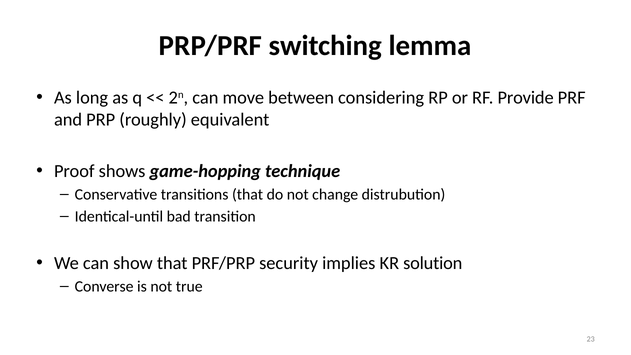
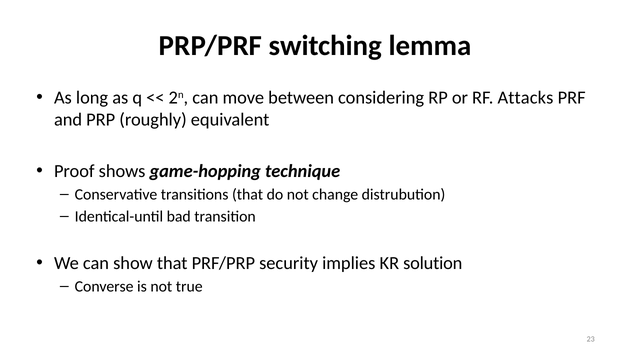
Provide: Provide -> Attacks
